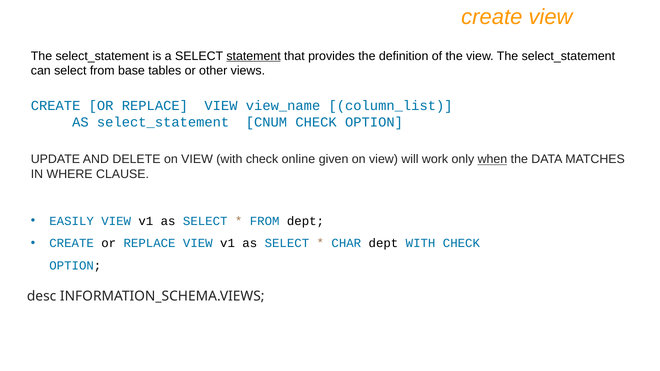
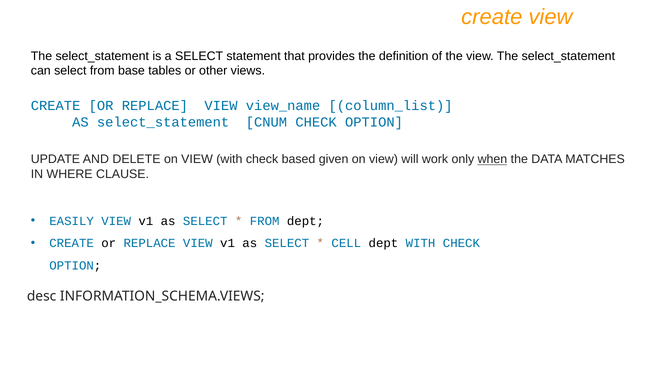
statement underline: present -> none
online: online -> based
CHAR: CHAR -> CELL
